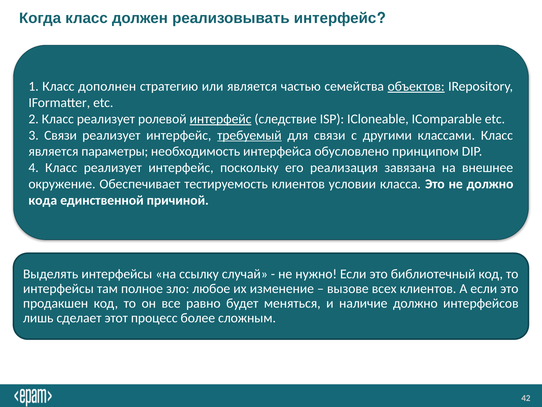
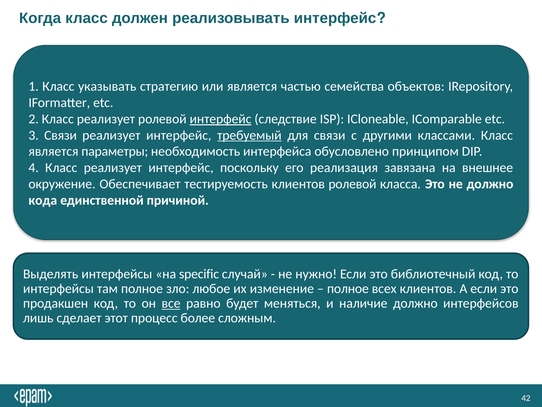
дополнен: дополнен -> указывать
объектов underline: present -> none
клиентов условии: условии -> ролевой
ссылку: ссылку -> specific
вызове at (348, 288): вызове -> полное
все underline: none -> present
